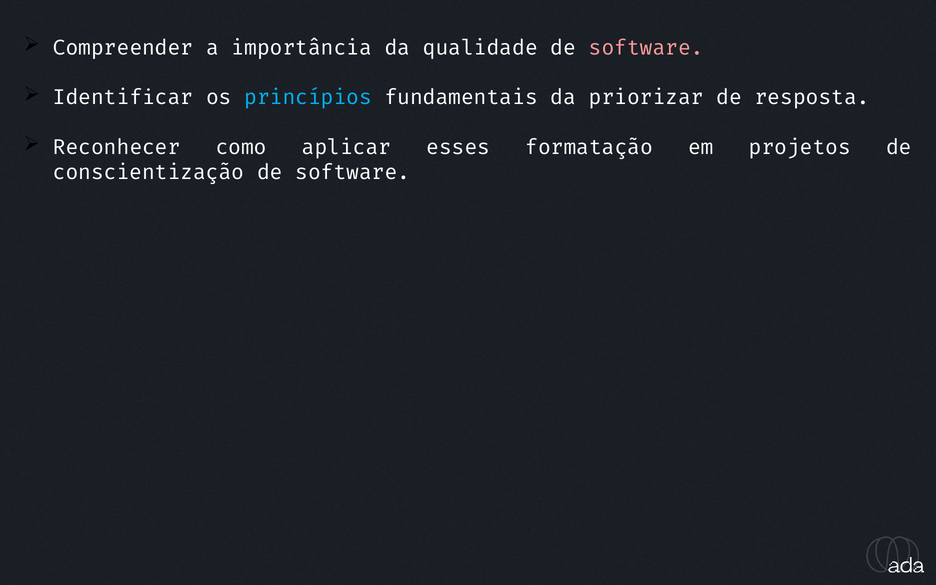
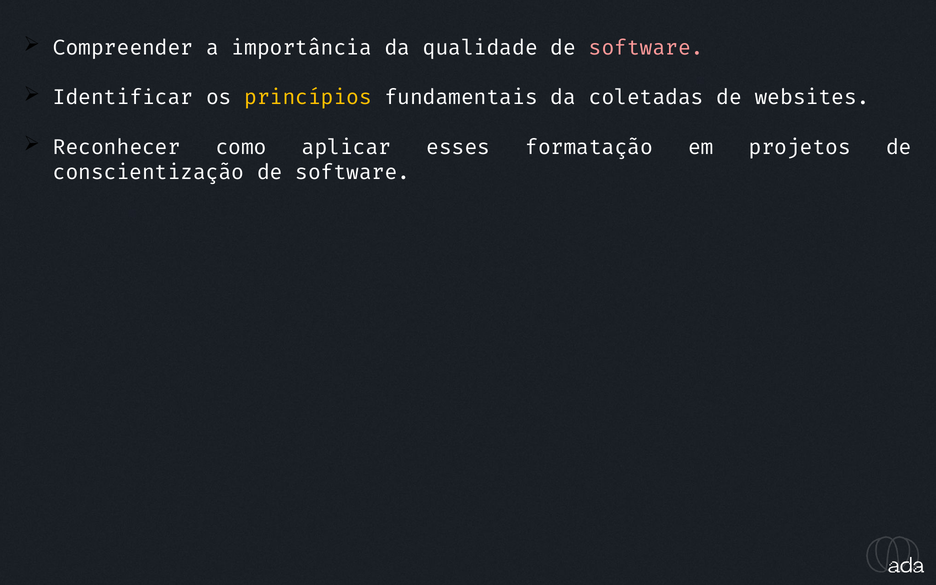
princípios colour: light blue -> yellow
priorizar: priorizar -> coletadas
resposta: resposta -> websites
